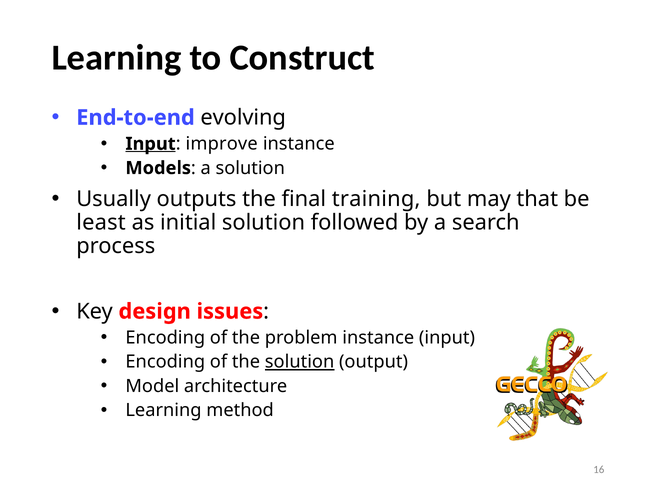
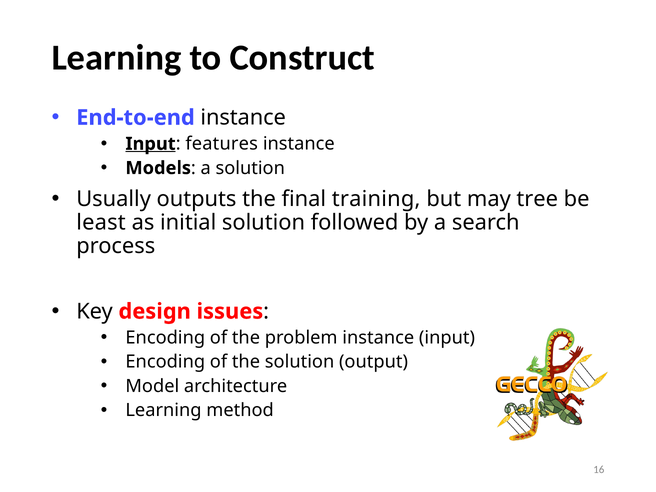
End-to-end evolving: evolving -> instance
improve: improve -> features
that: that -> tree
solution at (300, 362) underline: present -> none
